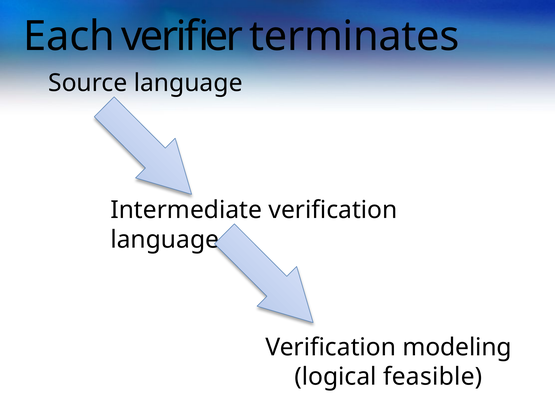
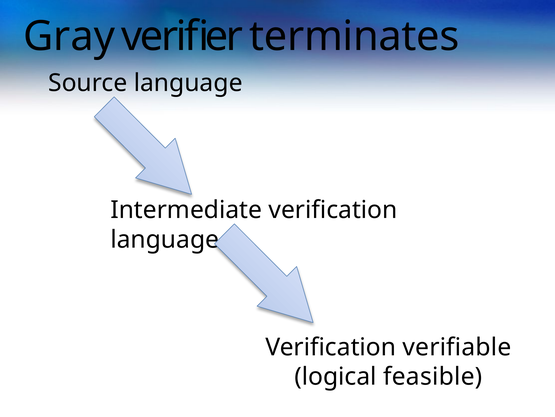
Each: Each -> Gray
modeling: modeling -> verifiable
